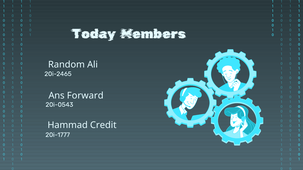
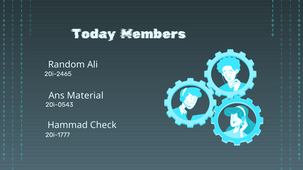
Forward: Forward -> Material
Credit: Credit -> Check
